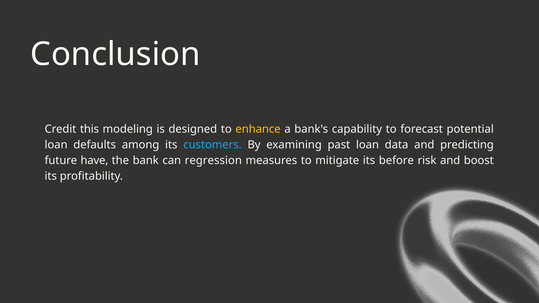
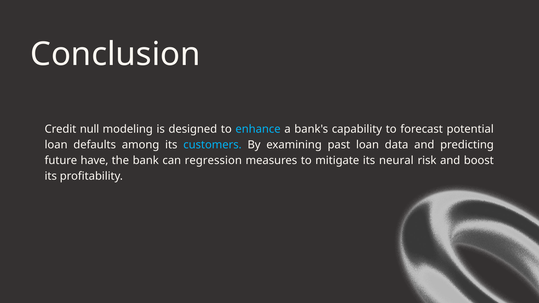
this: this -> null
enhance colour: yellow -> light blue
before: before -> neural
